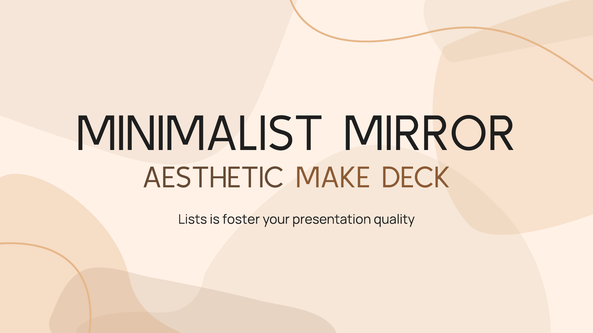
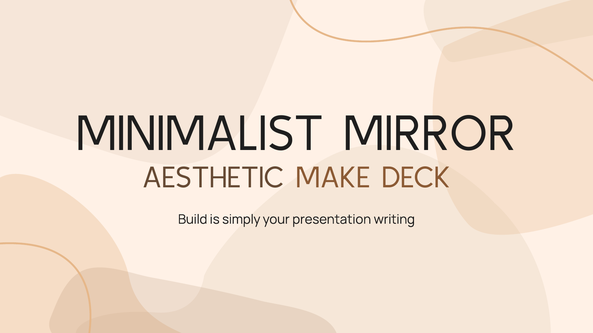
Lists: Lists -> Build
foster: foster -> simply
quality: quality -> writing
